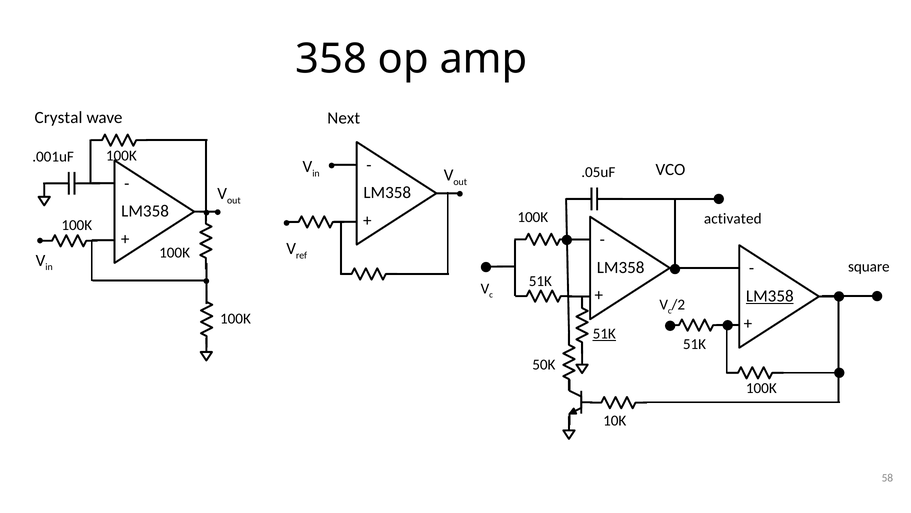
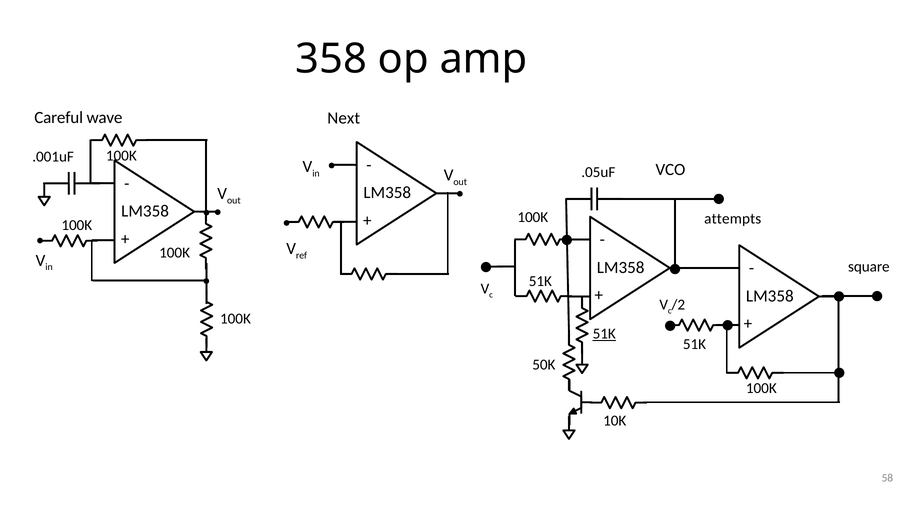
Crystal: Crystal -> Careful
activated: activated -> attempts
LM358 at (770, 296) underline: present -> none
